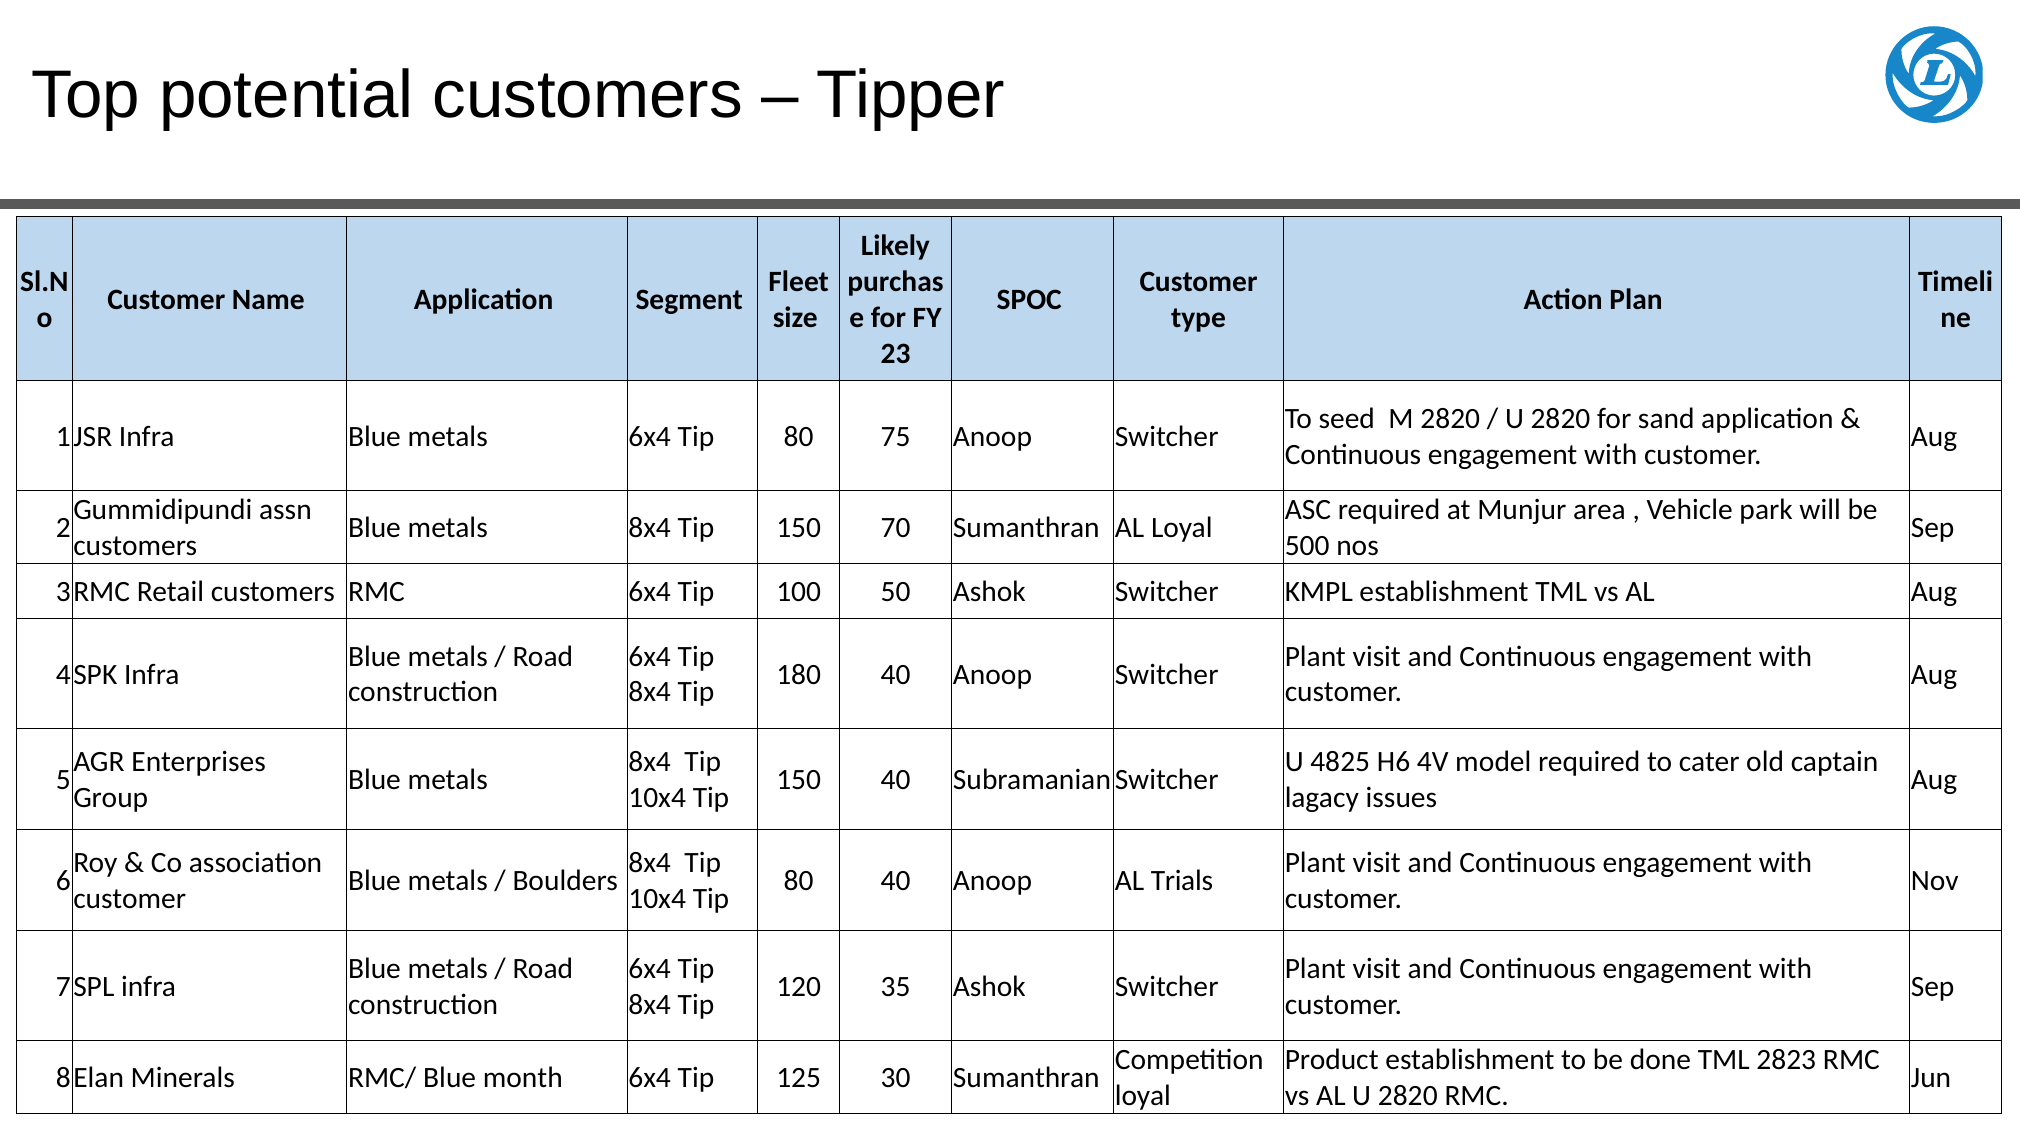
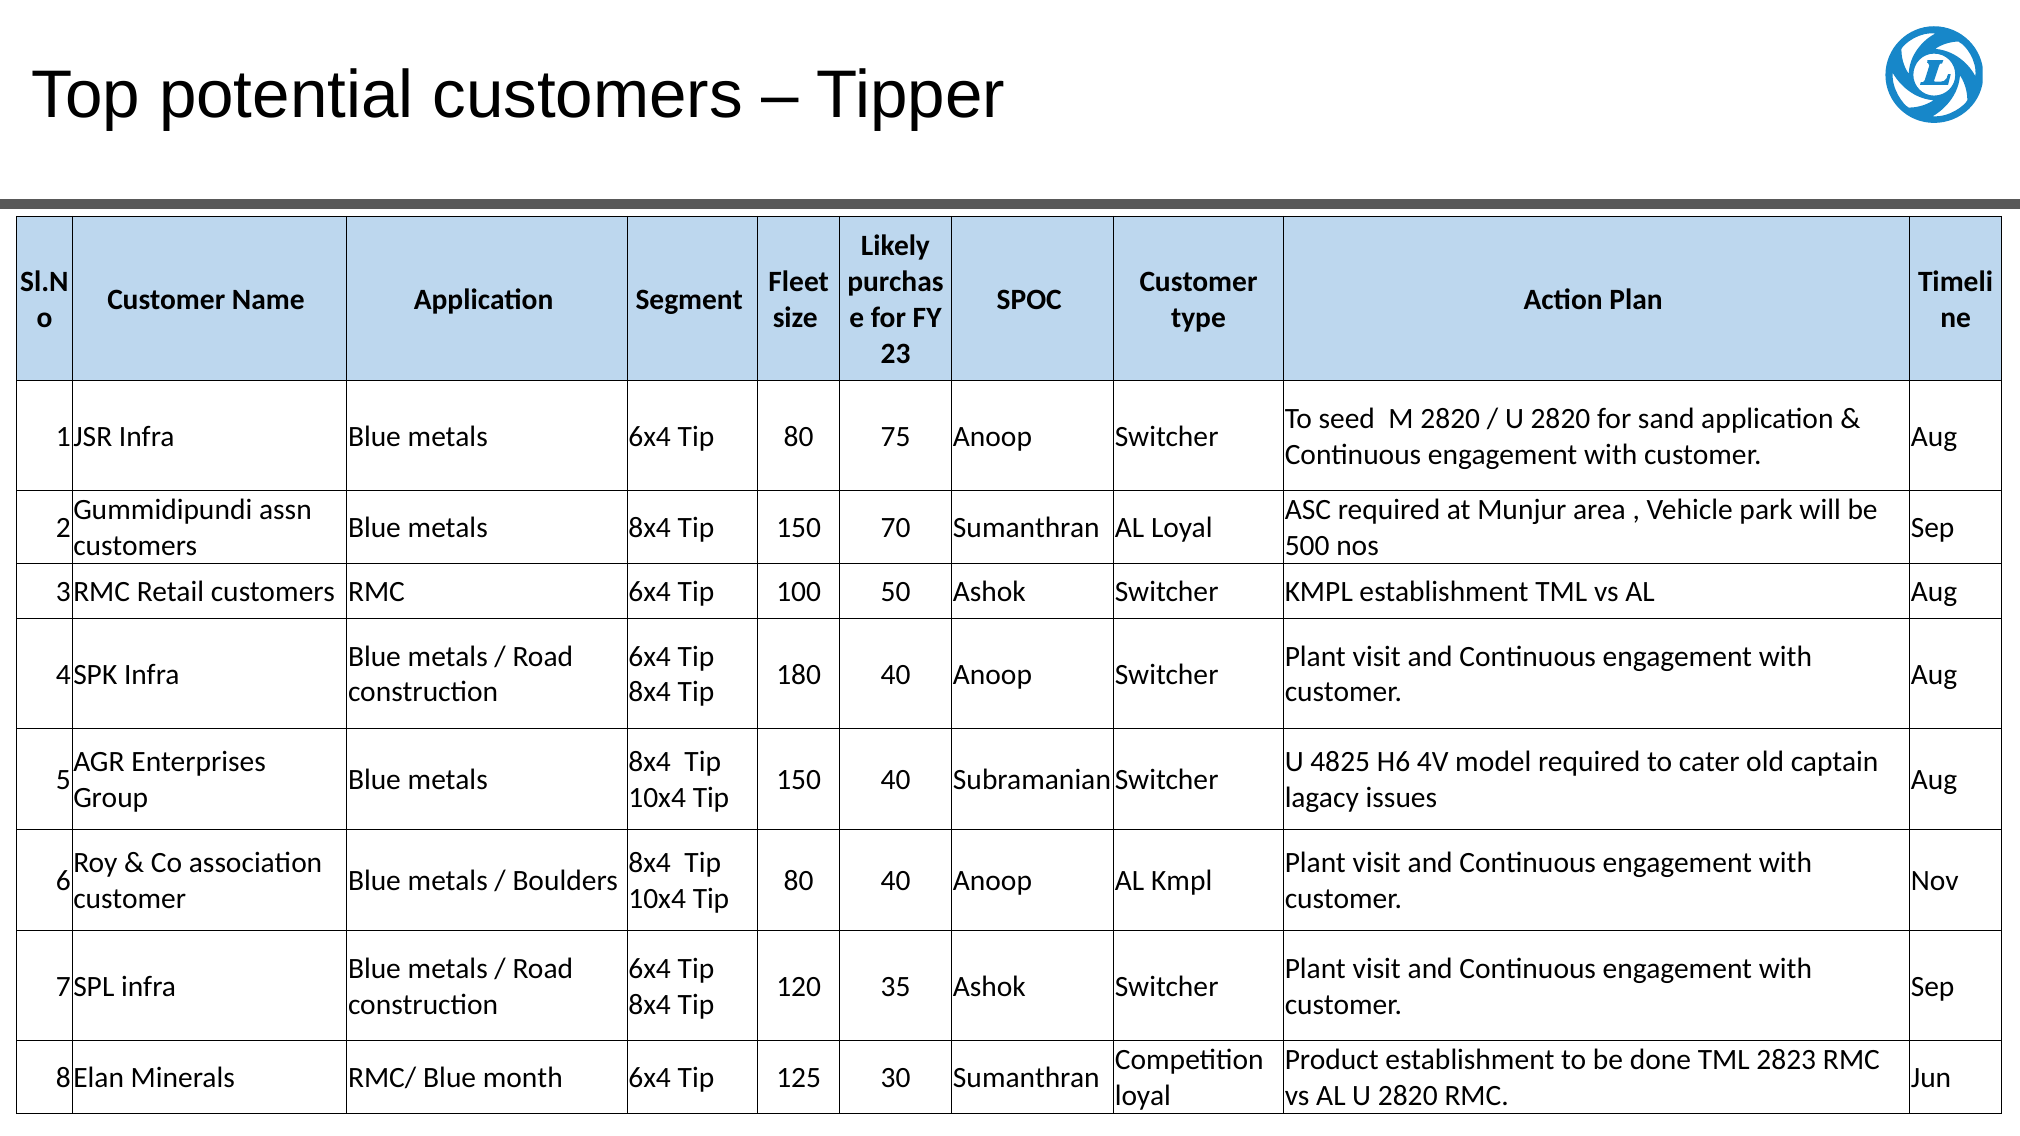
AL Trials: Trials -> Kmpl
